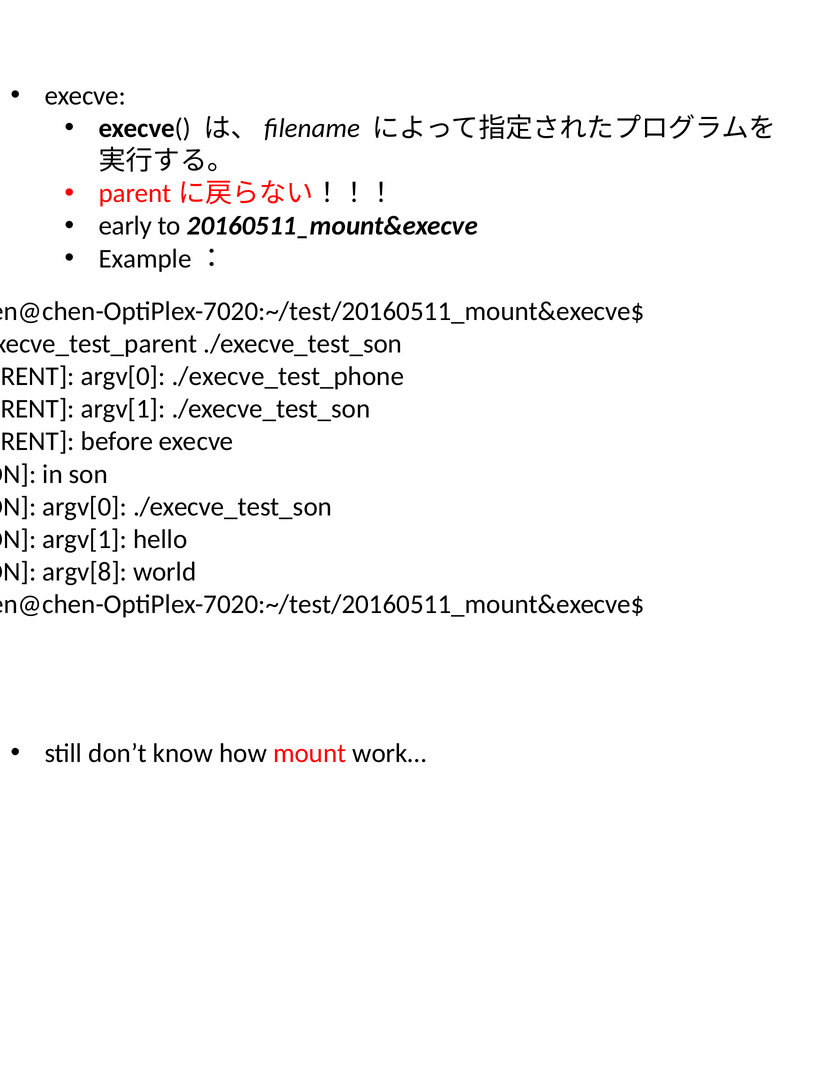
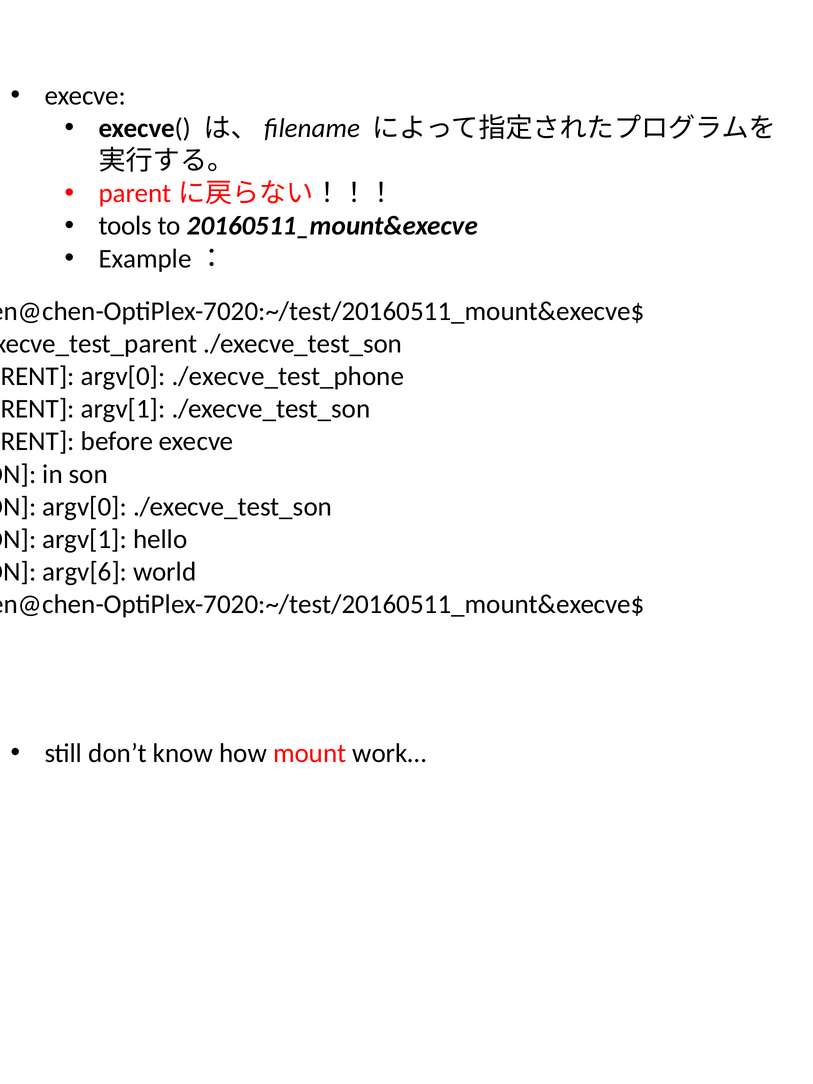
early: early -> tools
argv[8: argv[8 -> argv[6
